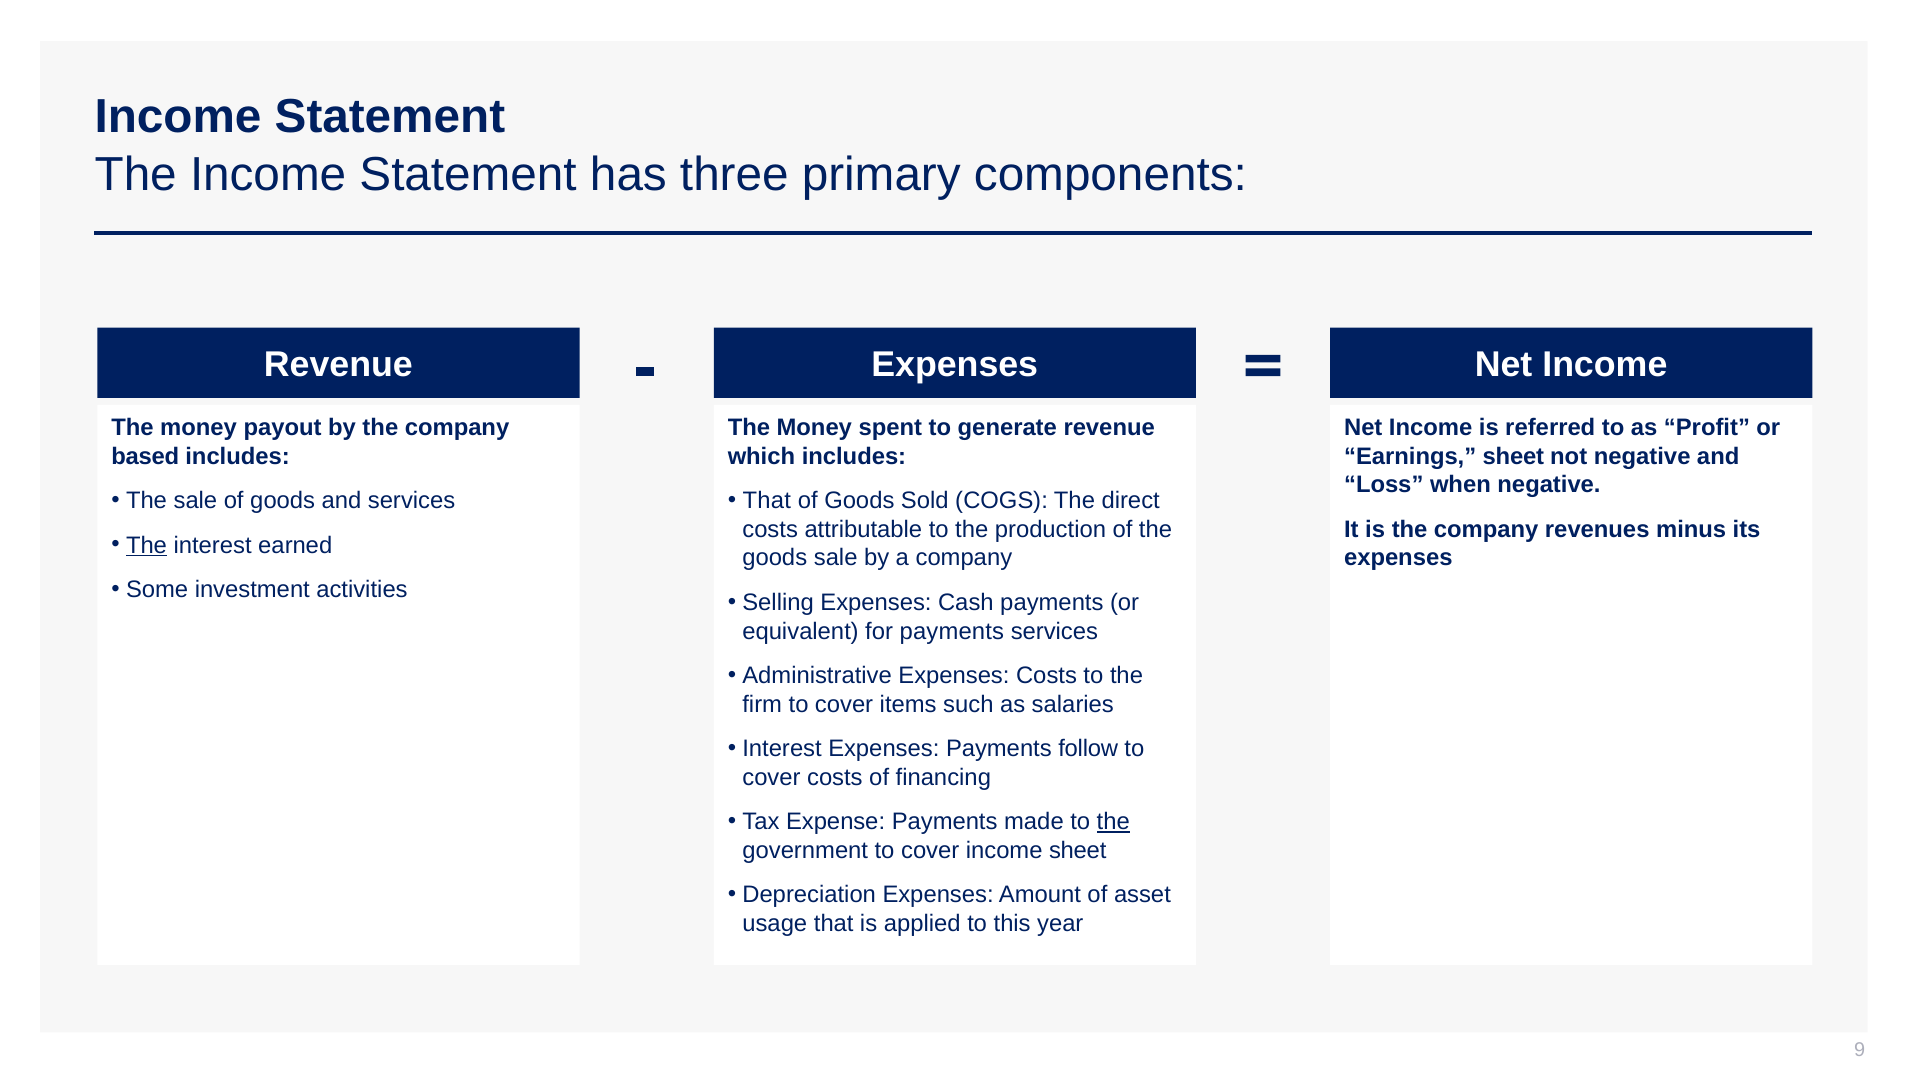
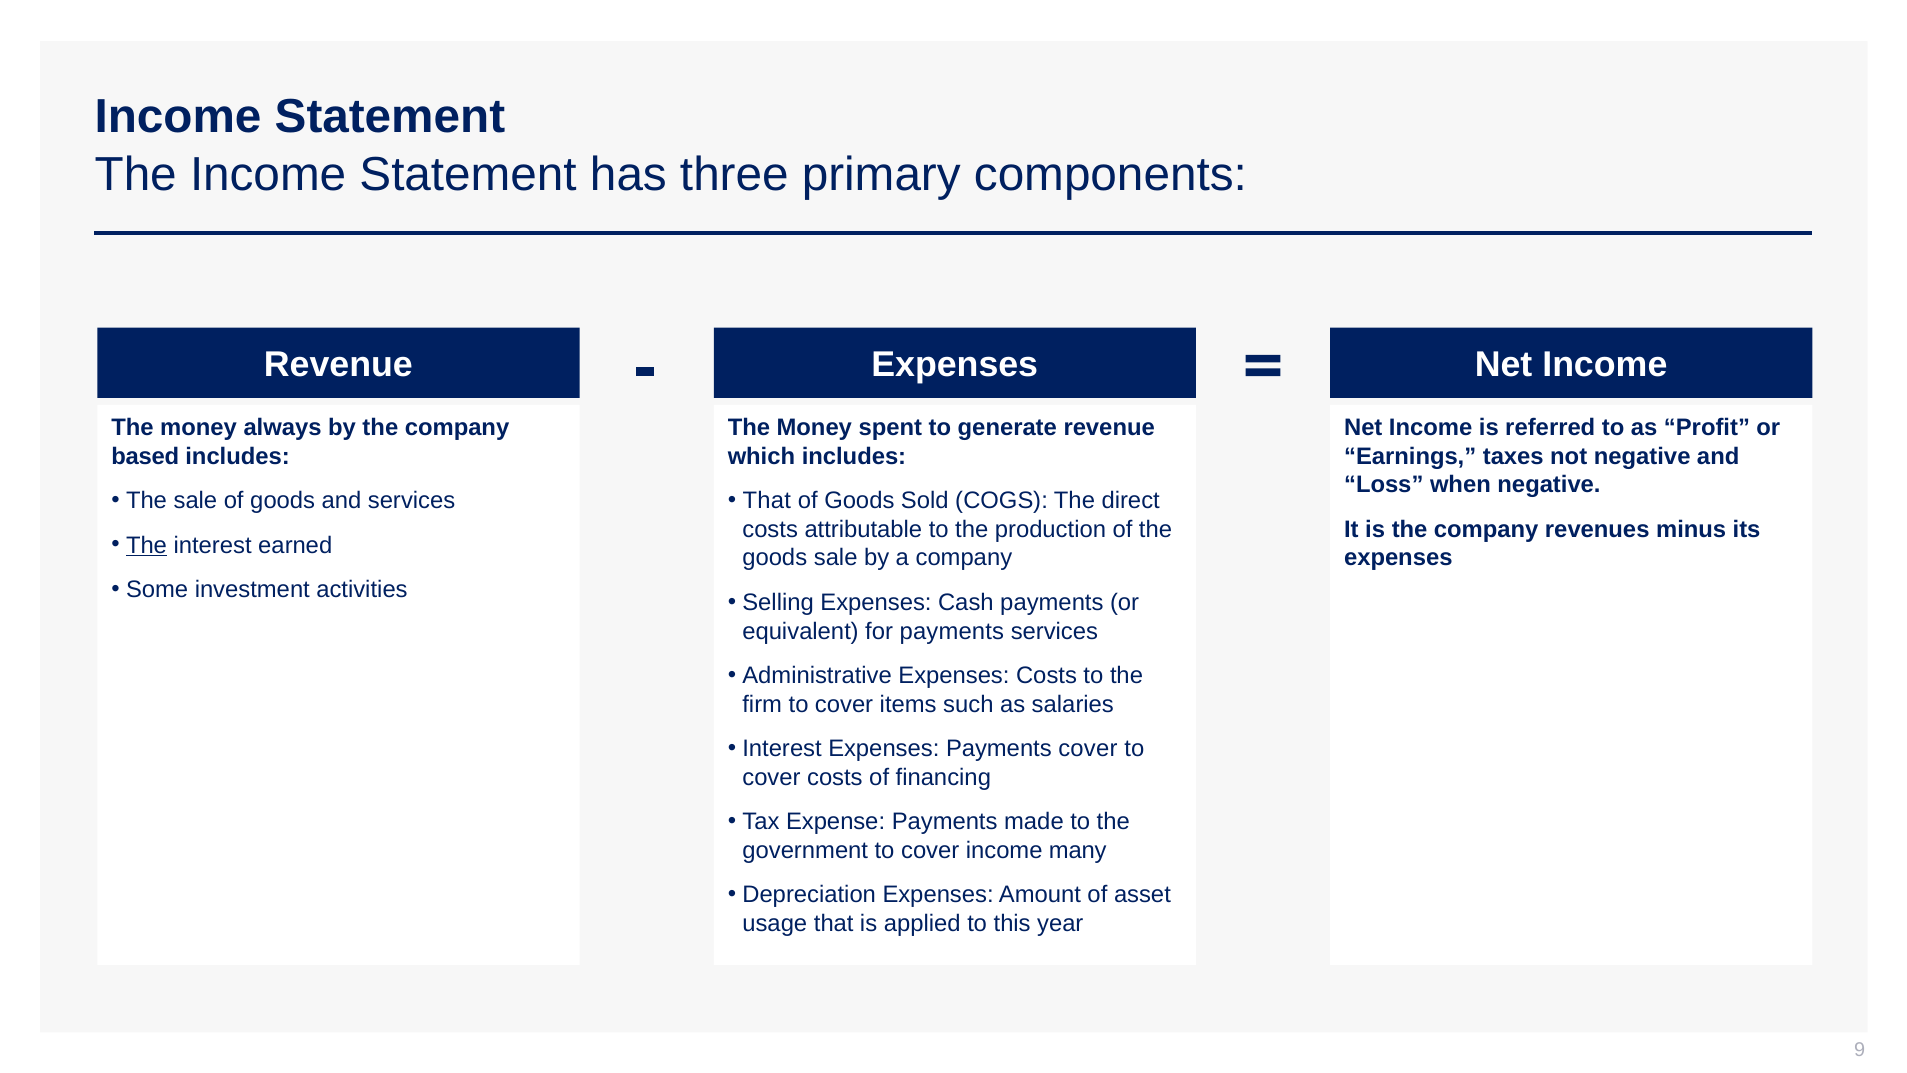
payout: payout -> always
Earnings sheet: sheet -> taxes
Payments follow: follow -> cover
the at (1113, 822) underline: present -> none
income sheet: sheet -> many
